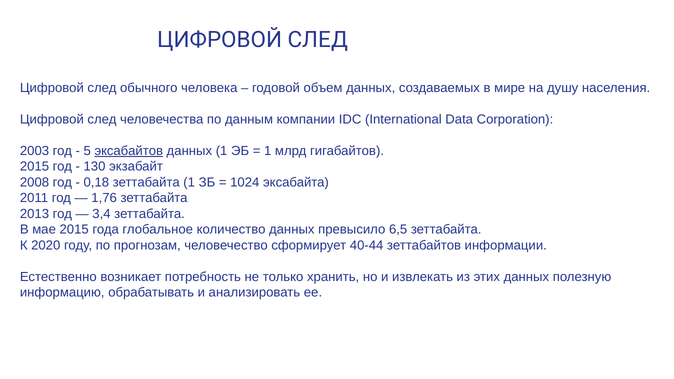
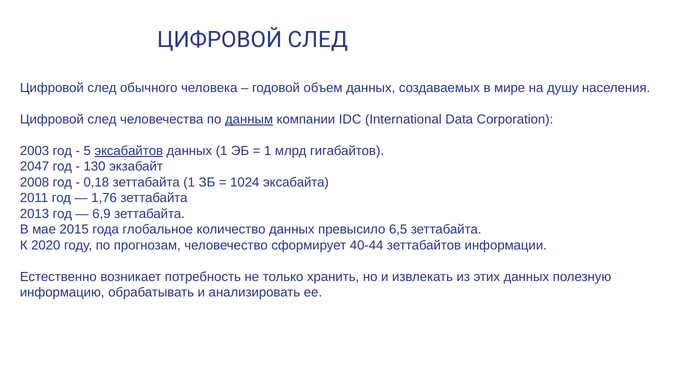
данным underline: none -> present
2015 at (35, 167): 2015 -> 2047
3,4: 3,4 -> 6,9
